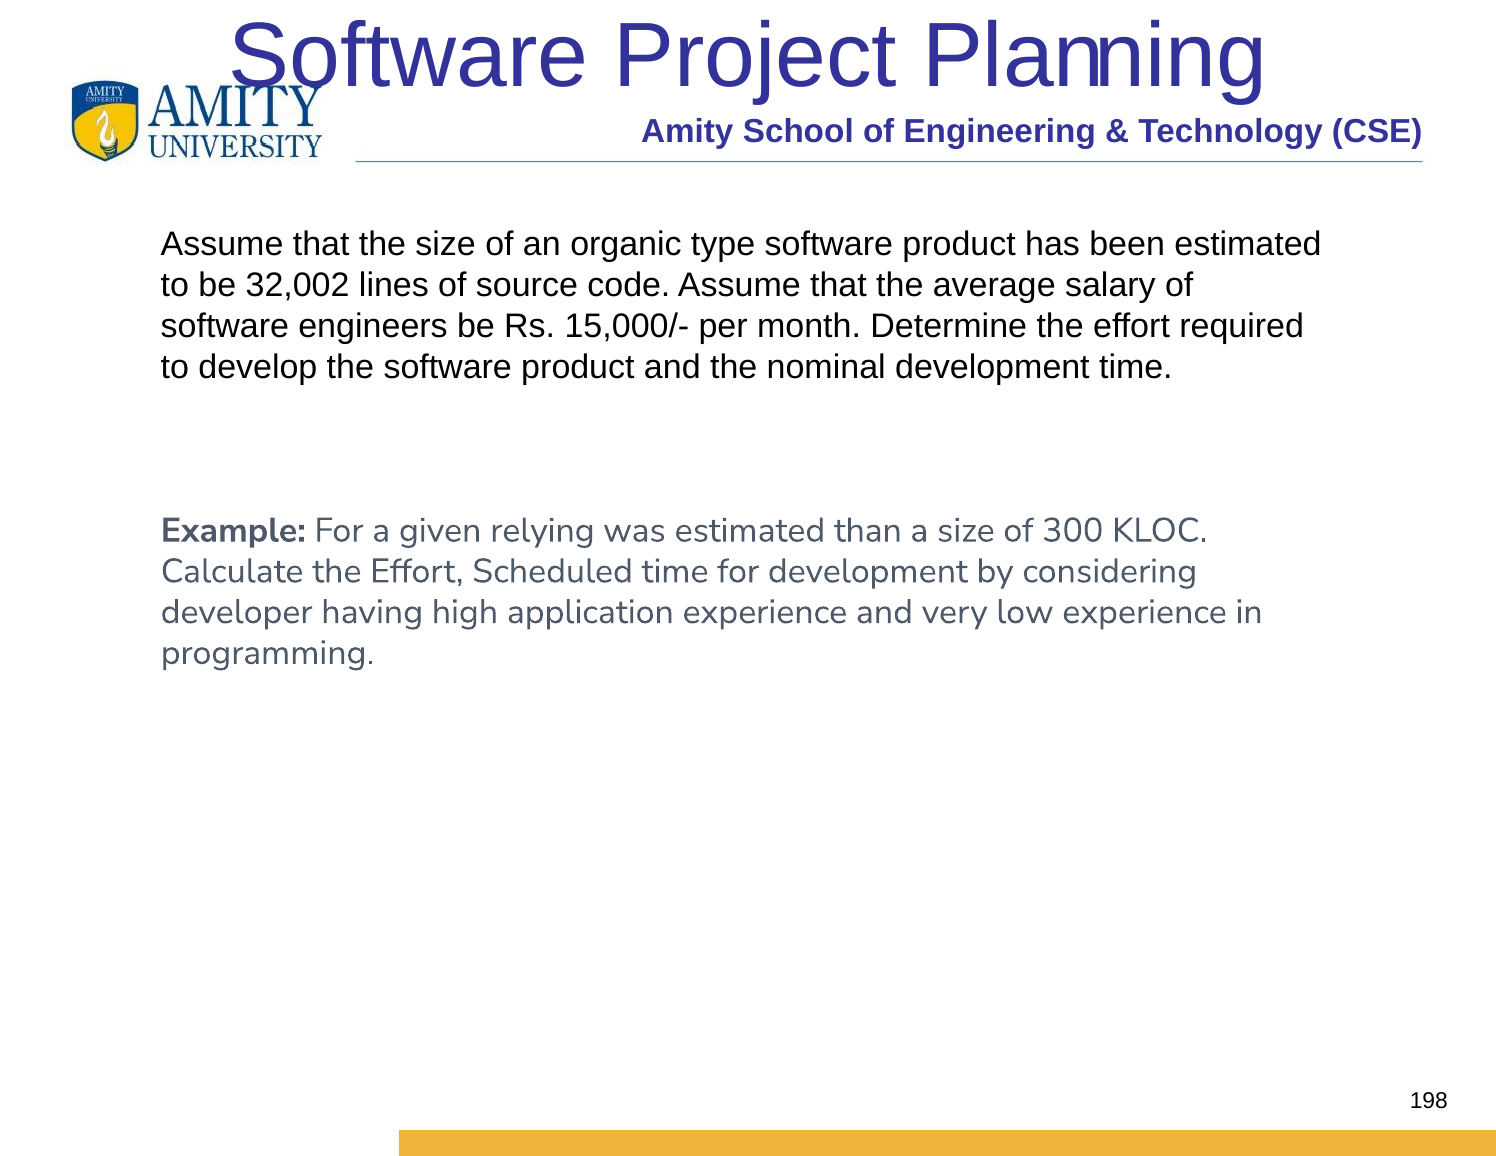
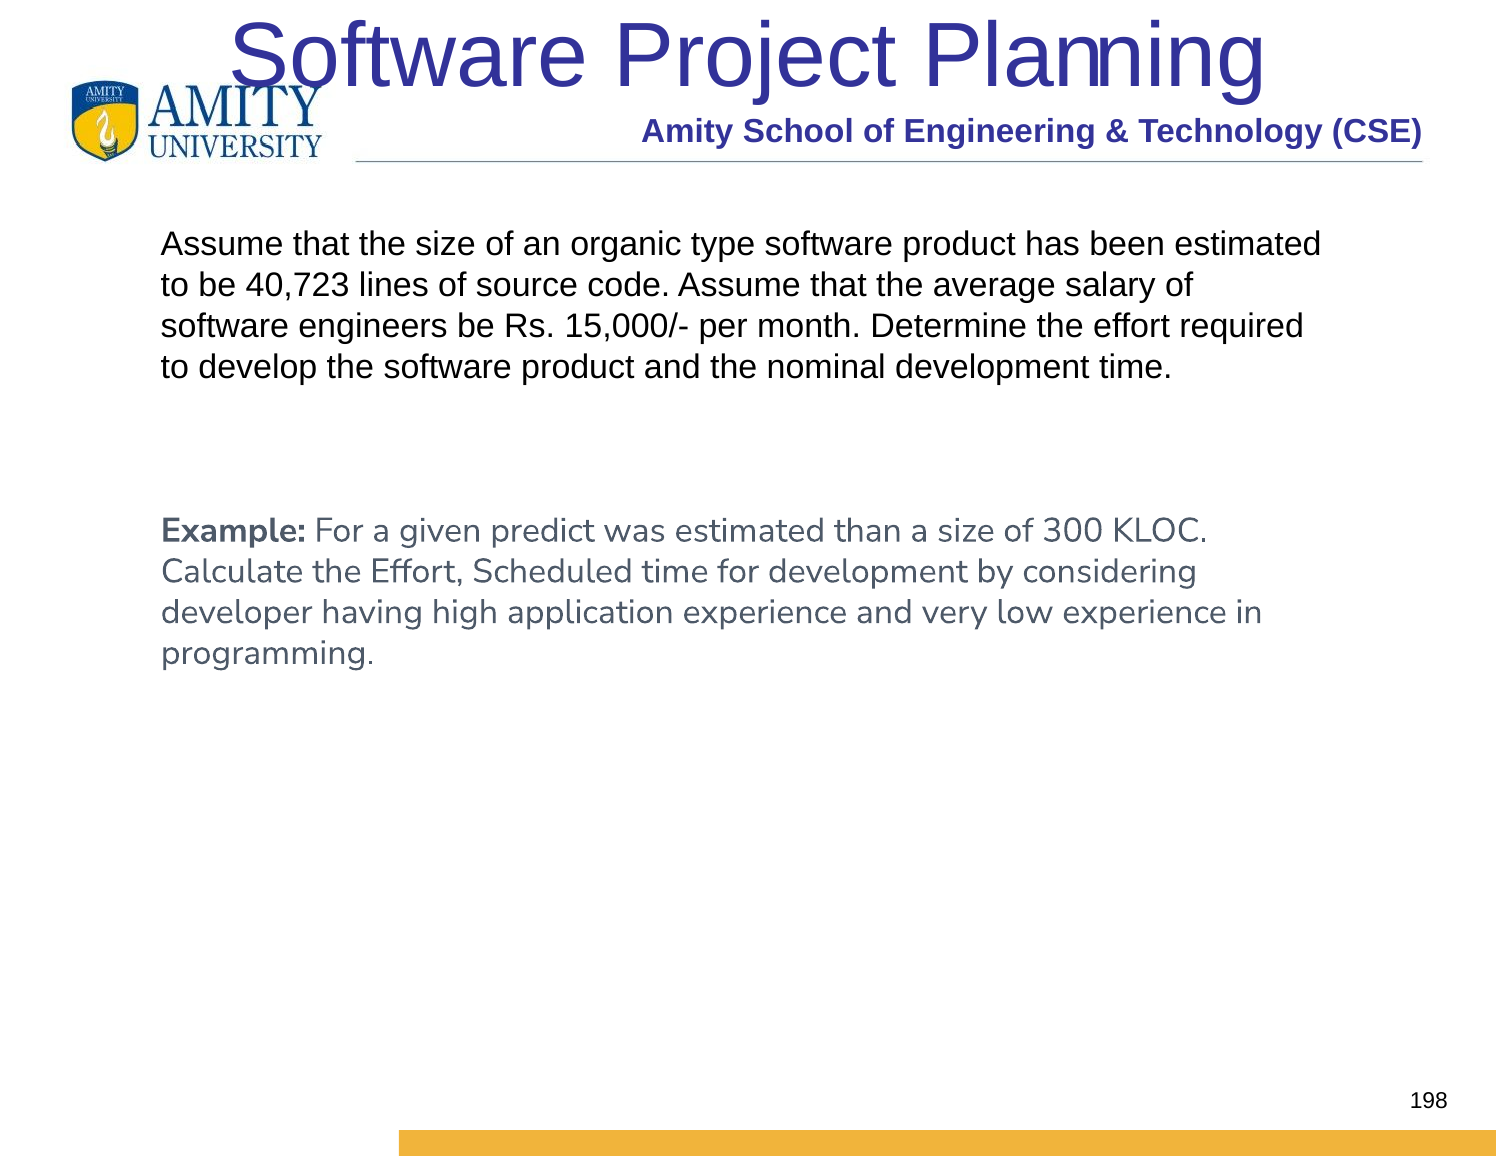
32,002: 32,002 -> 40,723
relying: relying -> predict
